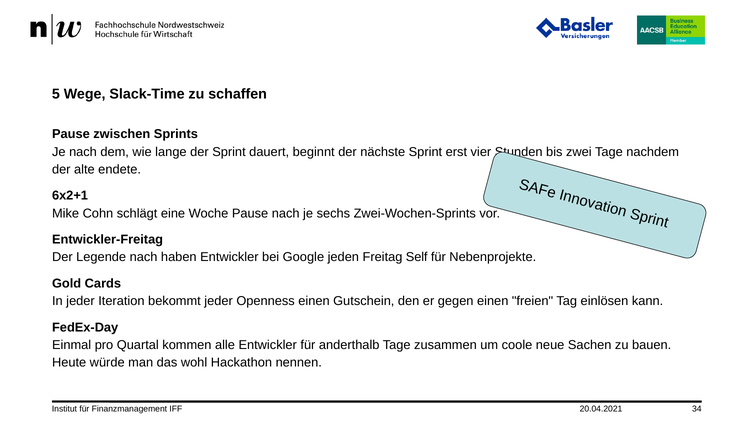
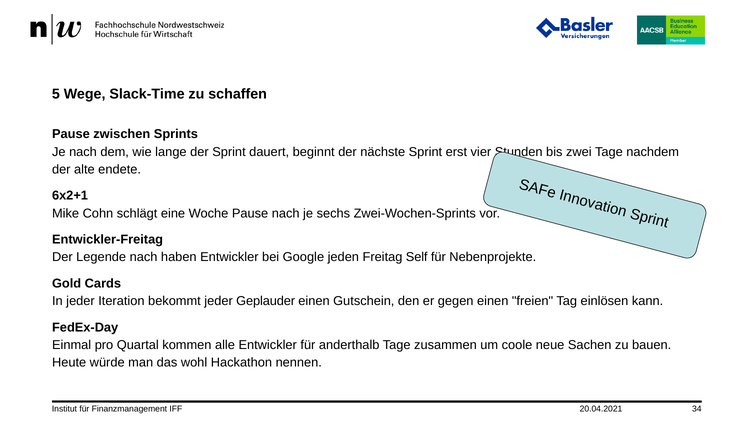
Openness: Openness -> Geplauder
